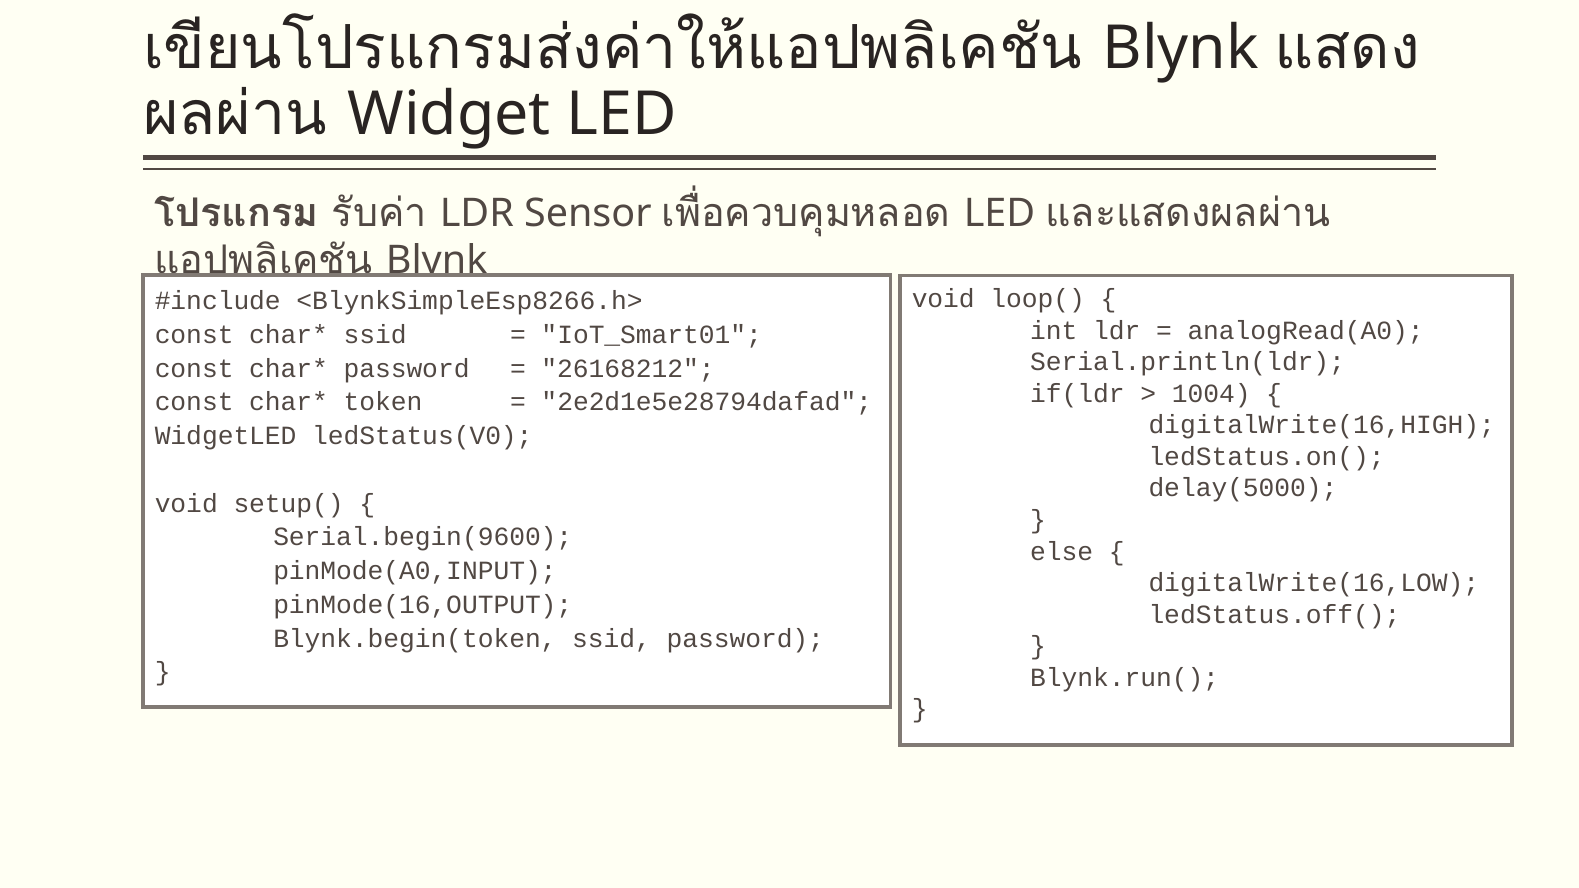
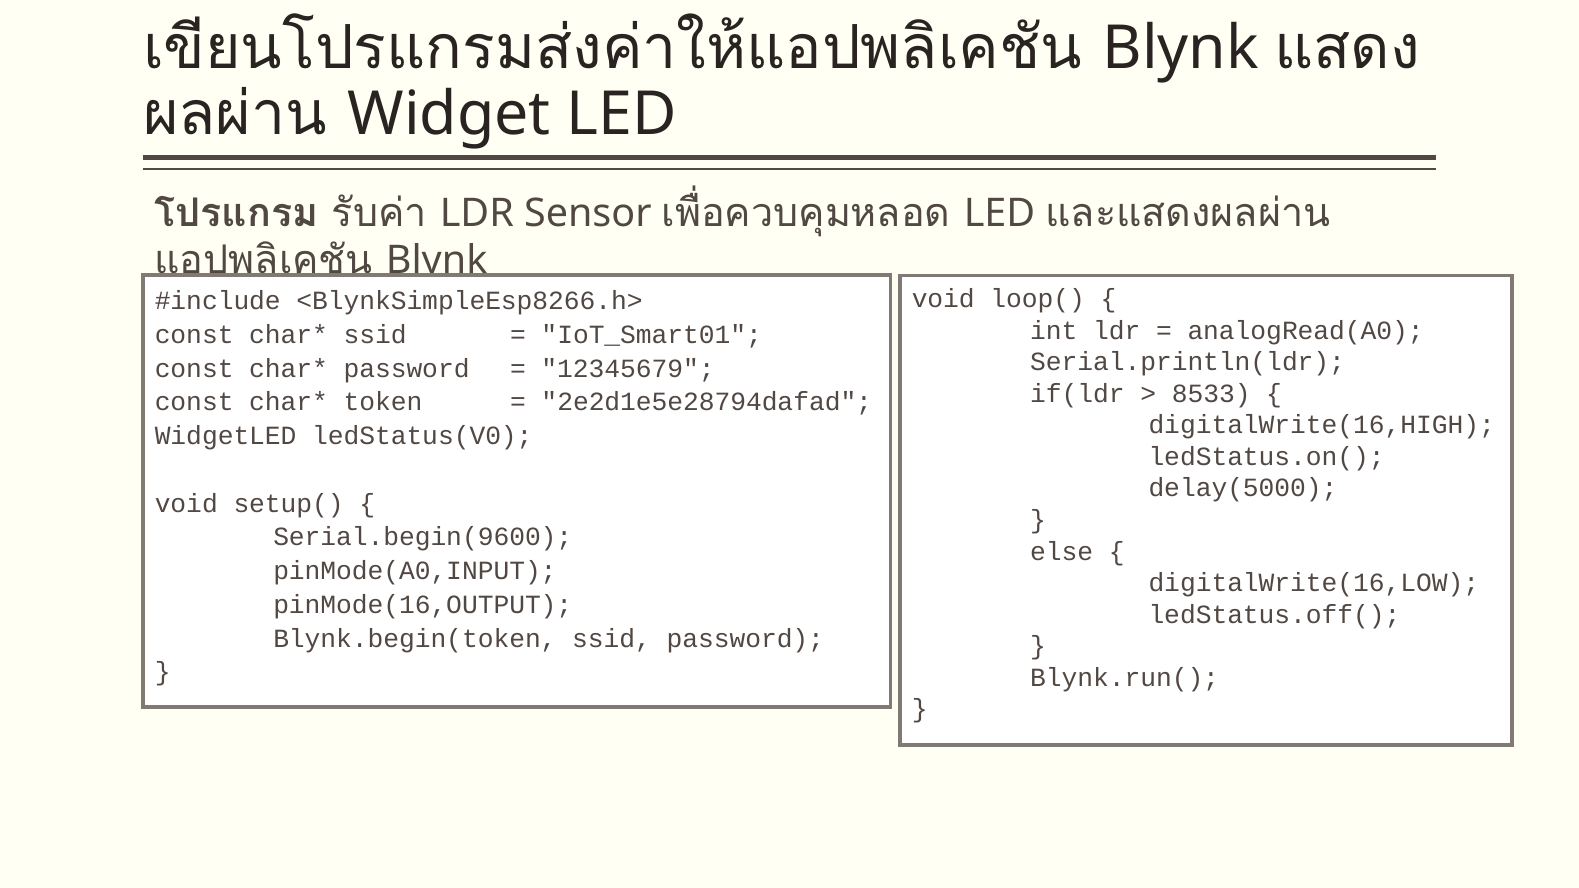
26168212: 26168212 -> 12345679
1004: 1004 -> 8533
